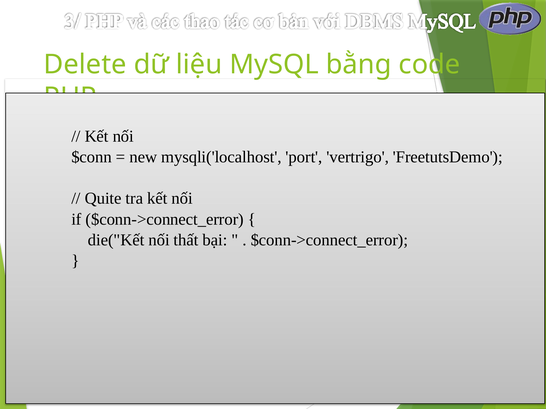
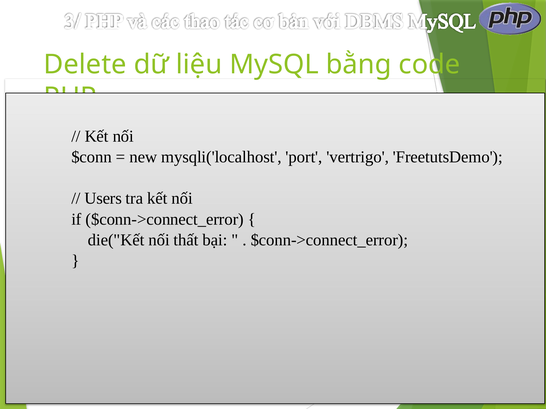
Quite: Quite -> Users
